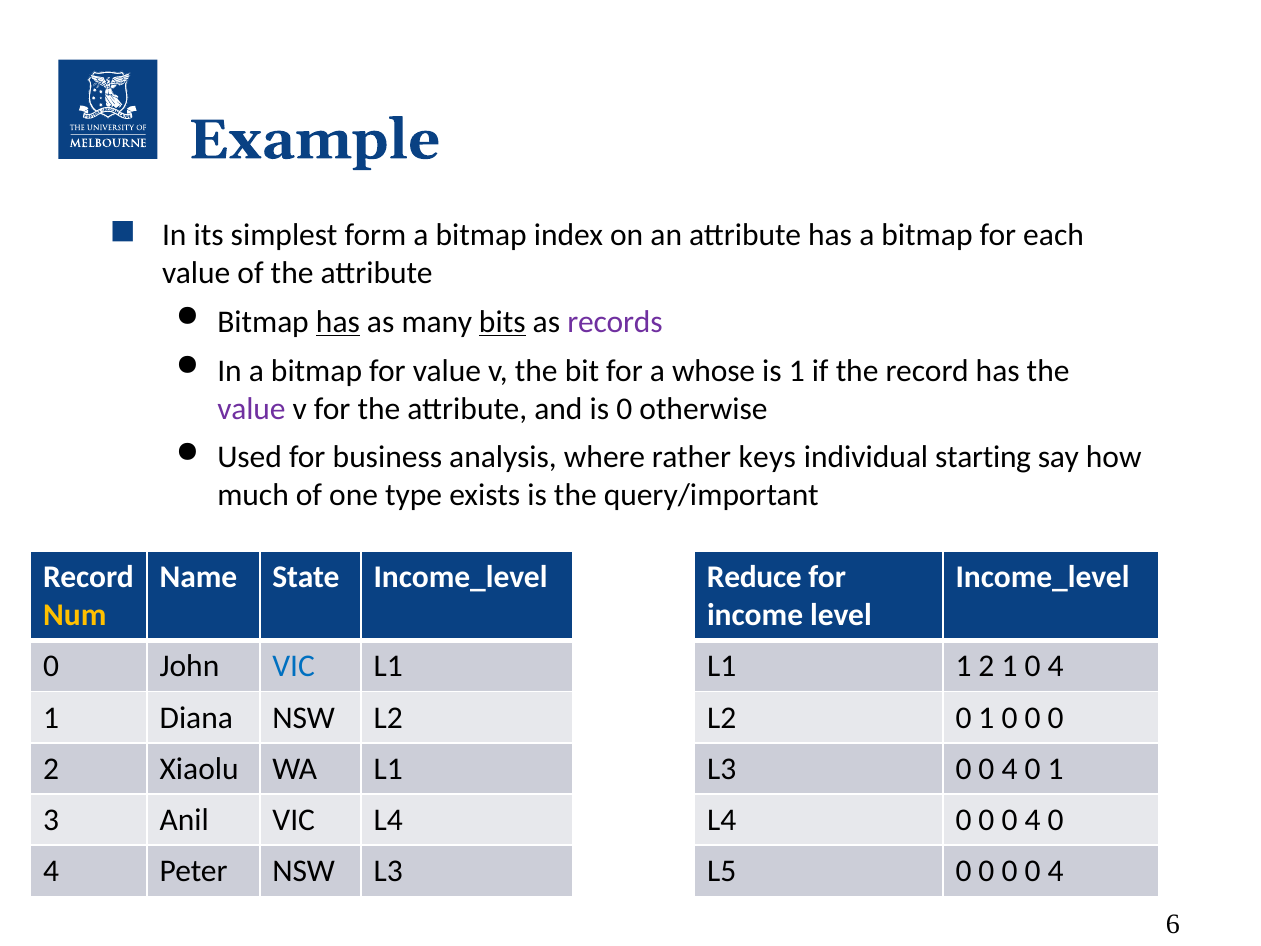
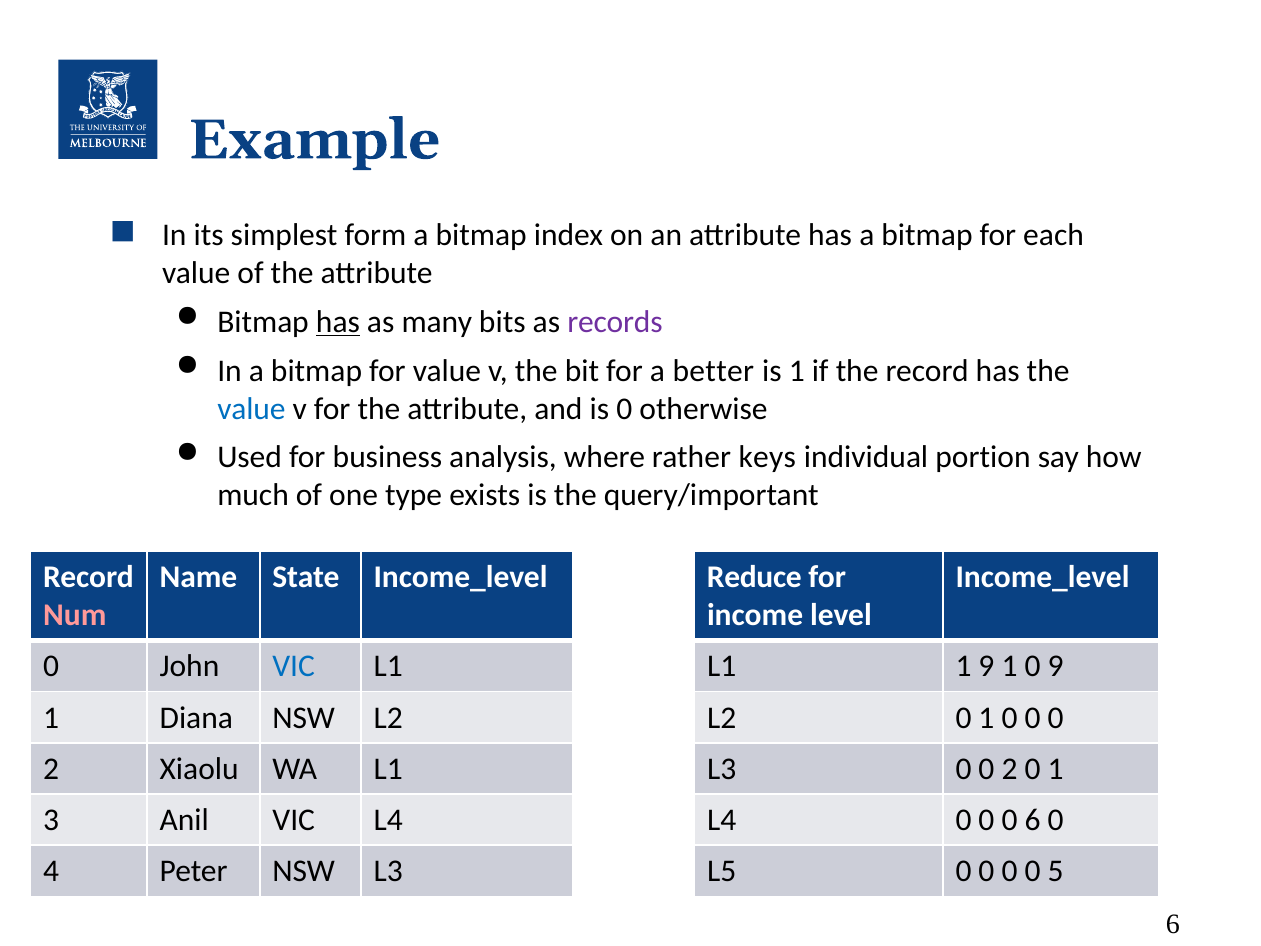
bits underline: present -> none
whose: whose -> better
value at (251, 409) colour: purple -> blue
starting: starting -> portion
Num colour: yellow -> pink
1 2: 2 -> 9
1 0 4: 4 -> 9
L3 0 0 4: 4 -> 2
4 at (1033, 820): 4 -> 6
4 at (1056, 871): 4 -> 5
